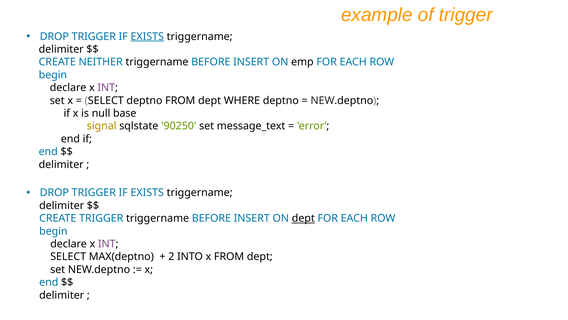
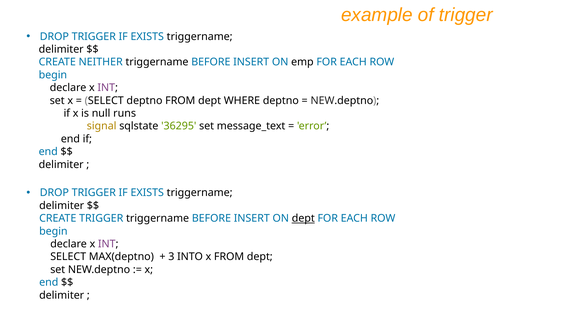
EXISTS at (147, 36) underline: present -> none
base: base -> runs
90250: 90250 -> 36295
2: 2 -> 3
